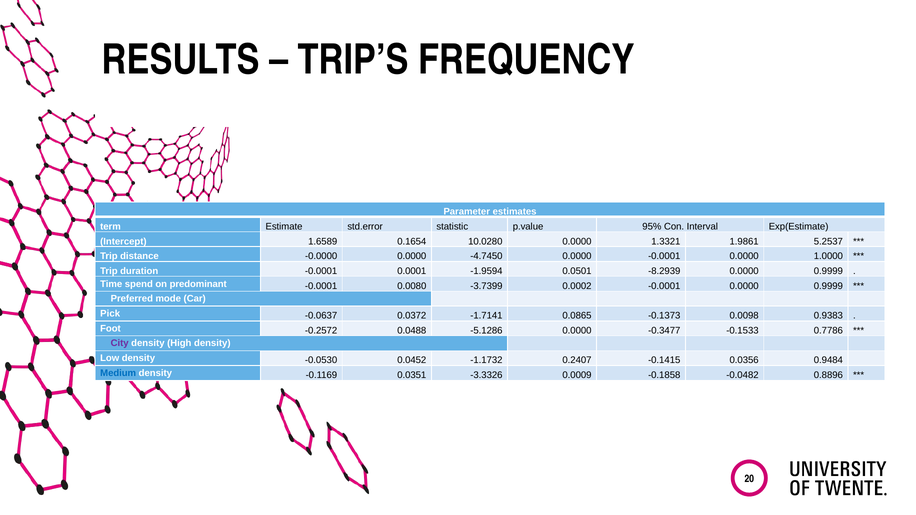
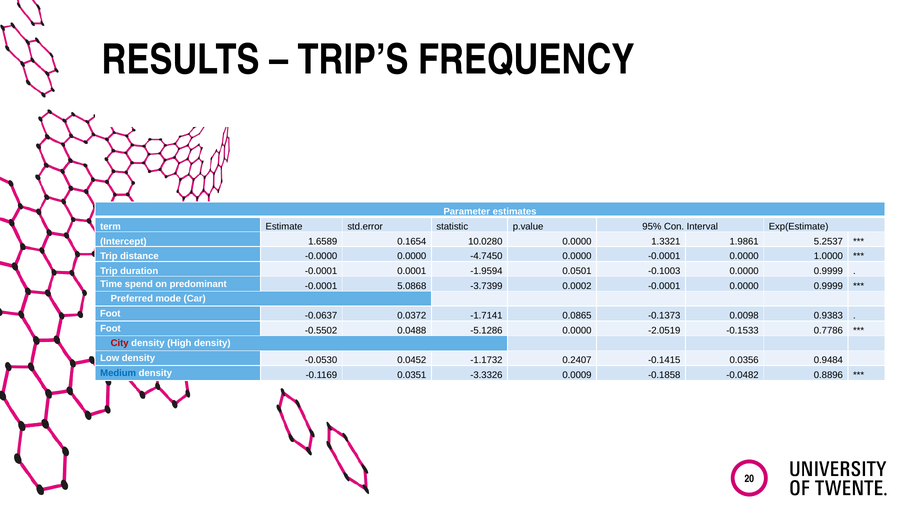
-8.2939: -8.2939 -> -0.1003
0.0080: 0.0080 -> 5.0868
Pick at (110, 314): Pick -> Foot
-0.2572: -0.2572 -> -0.5502
-0.3477: -0.3477 -> -2.0519
City colour: purple -> red
